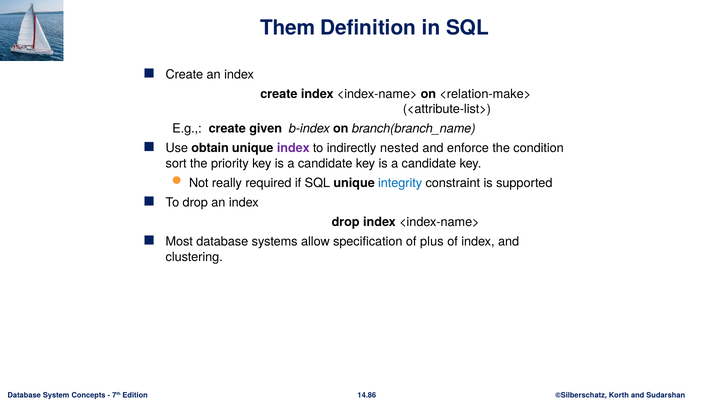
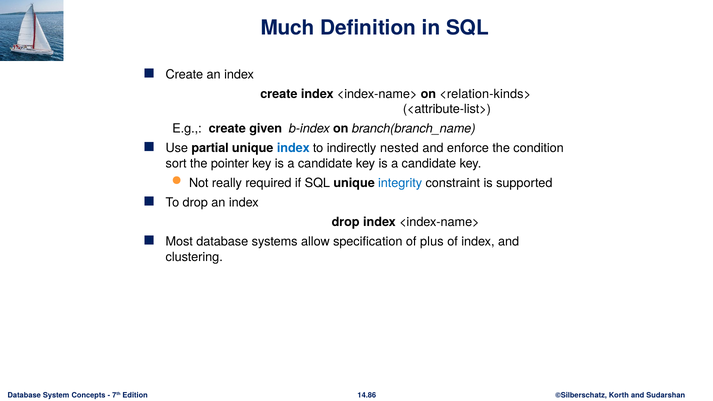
Them: Them -> Much
<relation-make>: <relation-make> -> <relation-kinds>
obtain: obtain -> partial
index at (293, 148) colour: purple -> blue
priority: priority -> pointer
